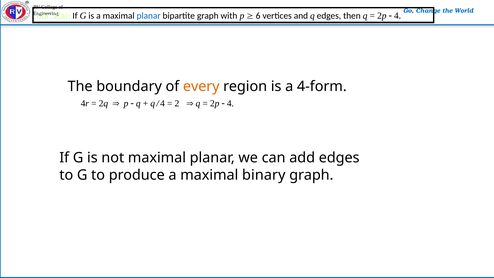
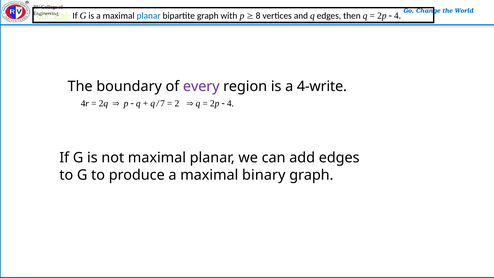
6: 6 -> 8
every colour: orange -> purple
4-form: 4-form -> 4-write
4 at (162, 103): 4 -> 7
